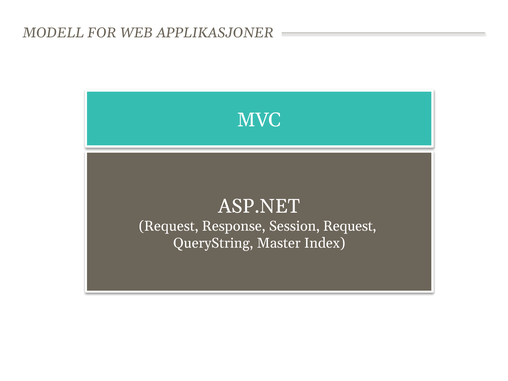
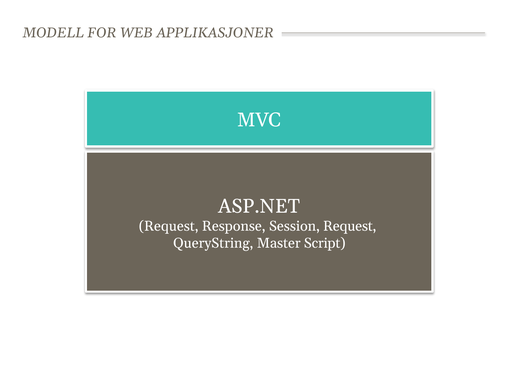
Index: Index -> Script
